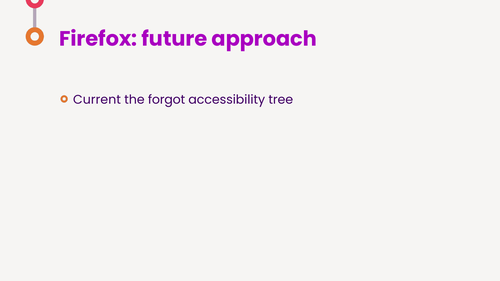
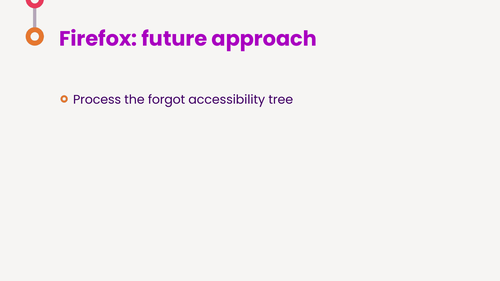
Current: Current -> Process
